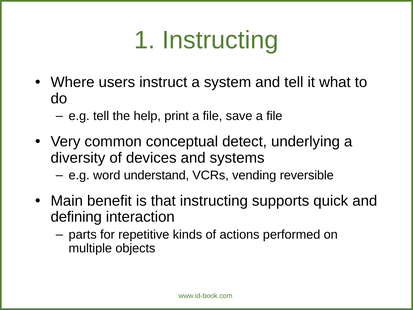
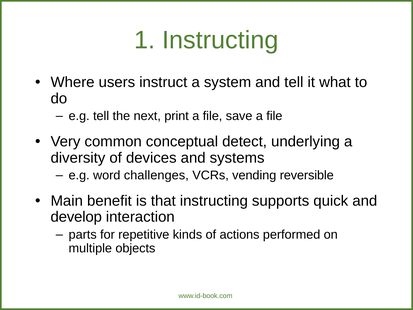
help: help -> next
understand: understand -> challenges
defining: defining -> develop
